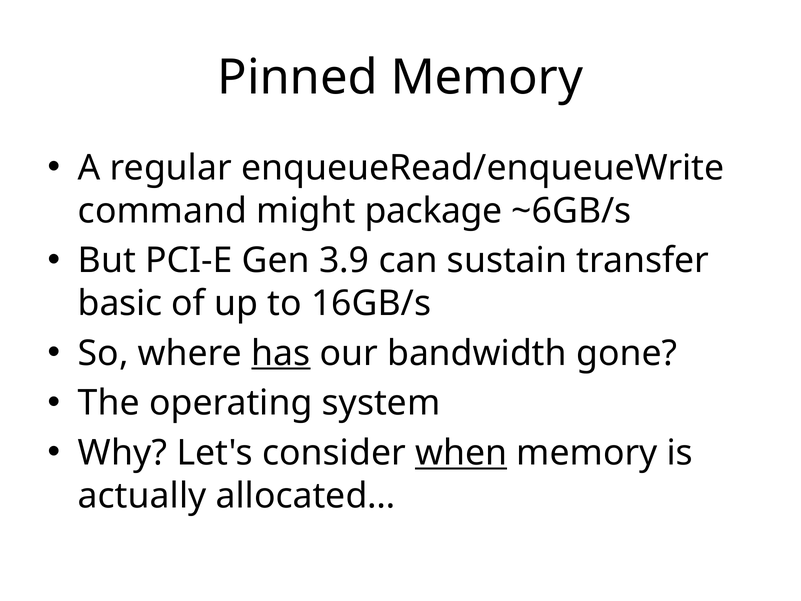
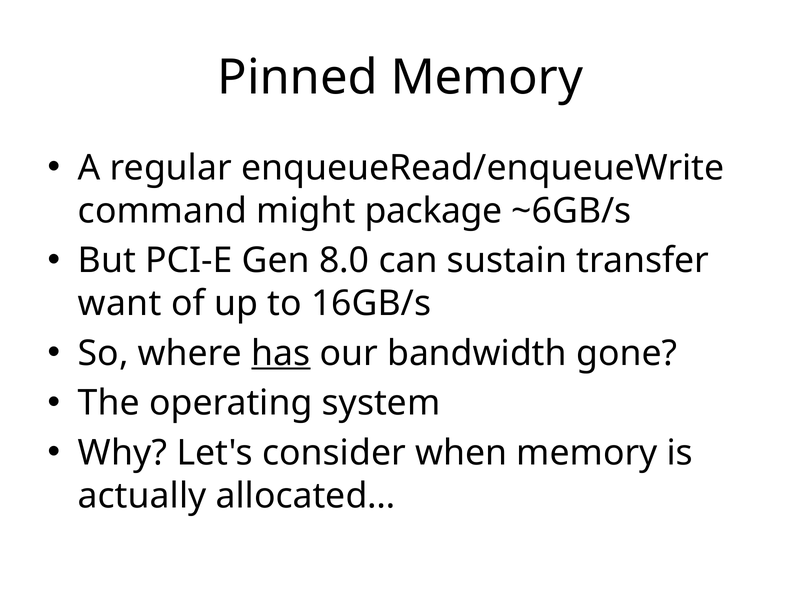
3.9: 3.9 -> 8.0
basic: basic -> want
when underline: present -> none
